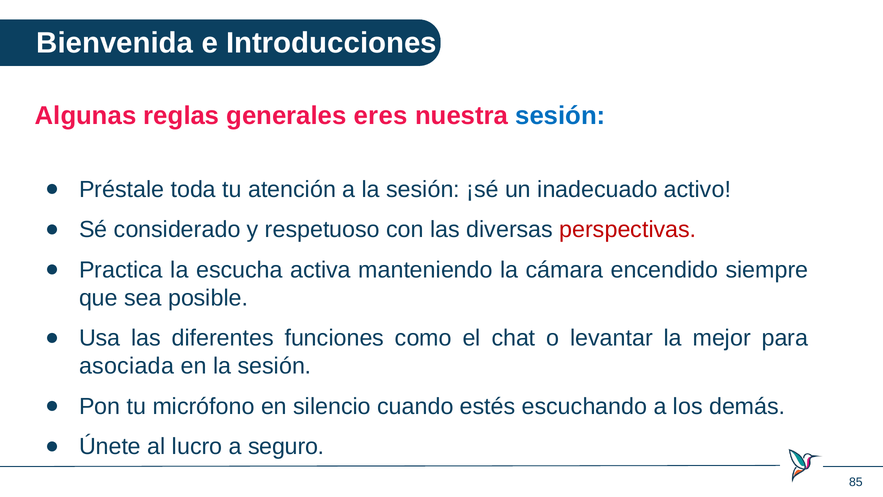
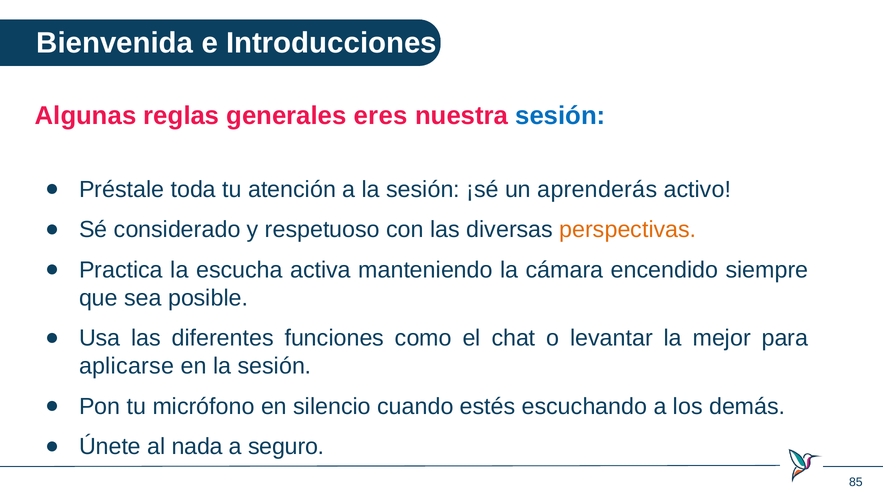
inadecuado: inadecuado -> aprenderás
perspectivas colour: red -> orange
asociada: asociada -> aplicarse
lucro: lucro -> nada
